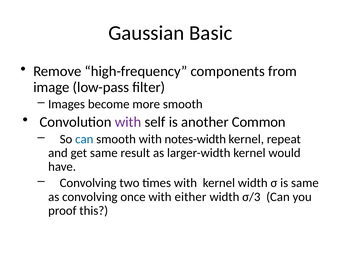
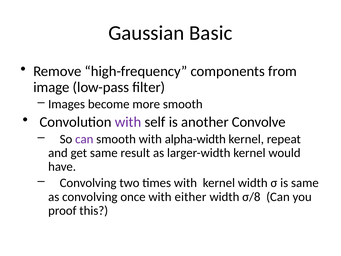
Common: Common -> Convolve
can at (84, 139) colour: blue -> purple
notes-width: notes-width -> alpha-width
σ/3: σ/3 -> σ/8
